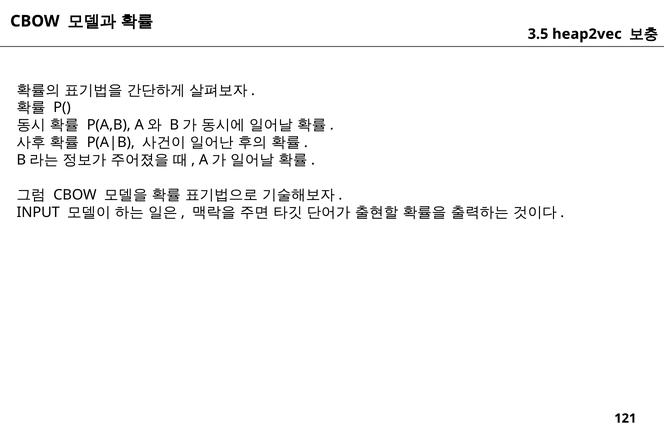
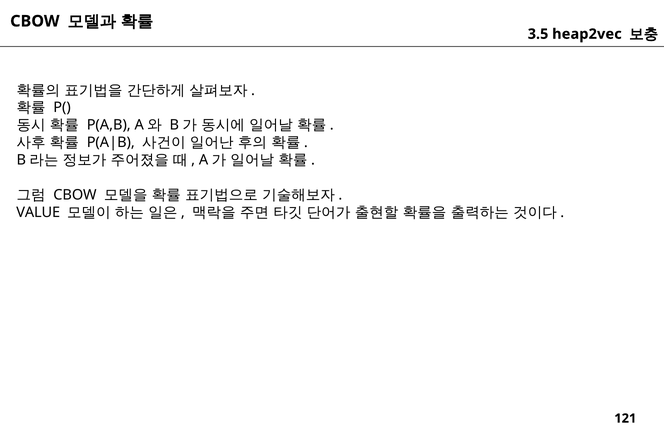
INPUT: INPUT -> VALUE
